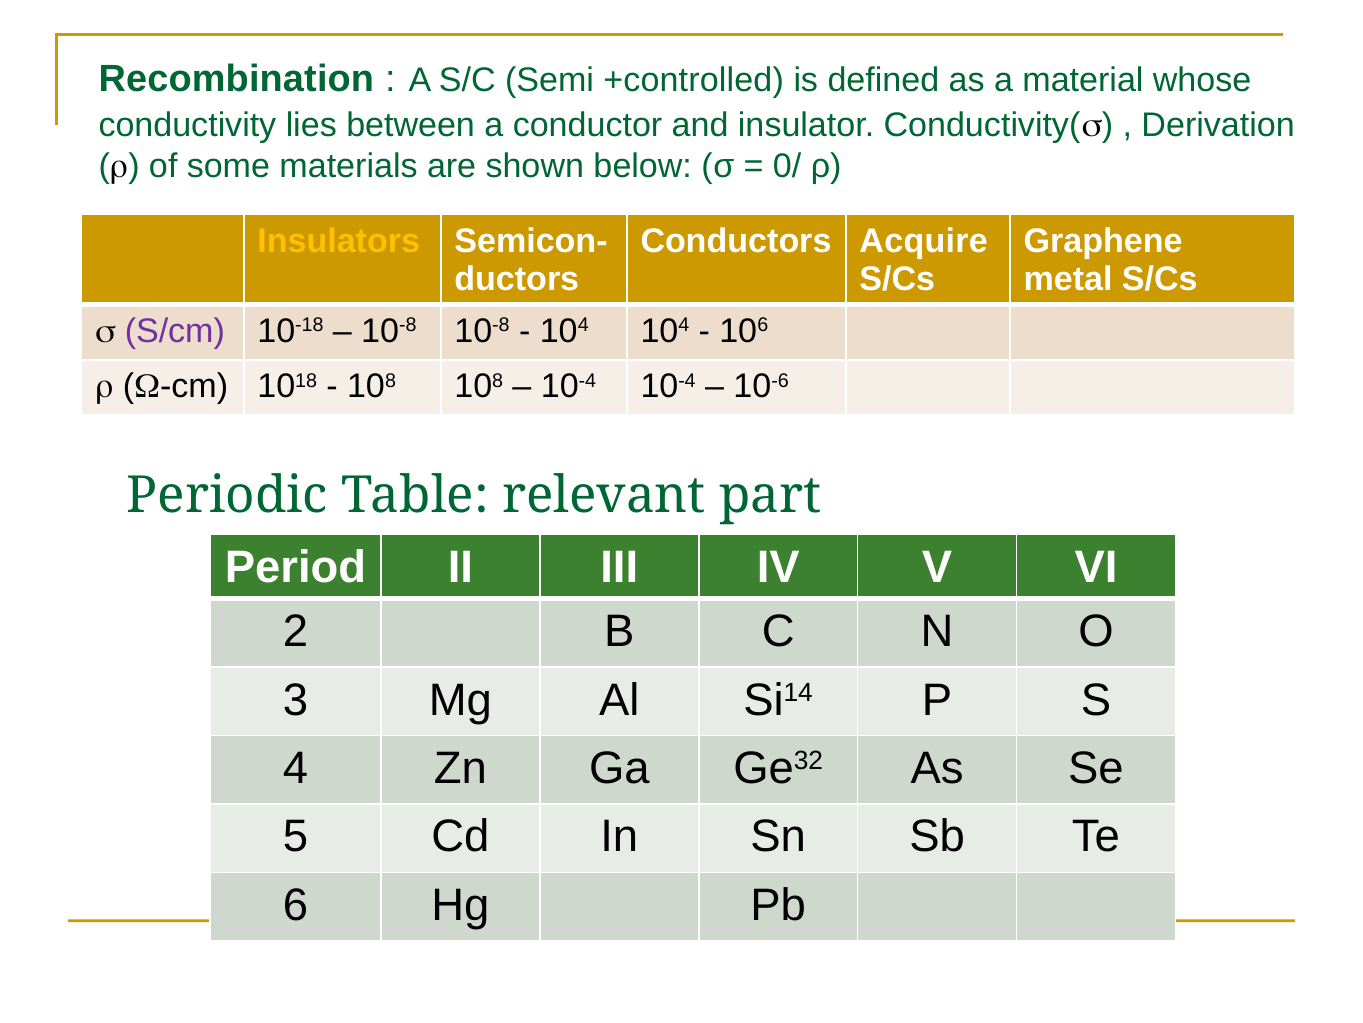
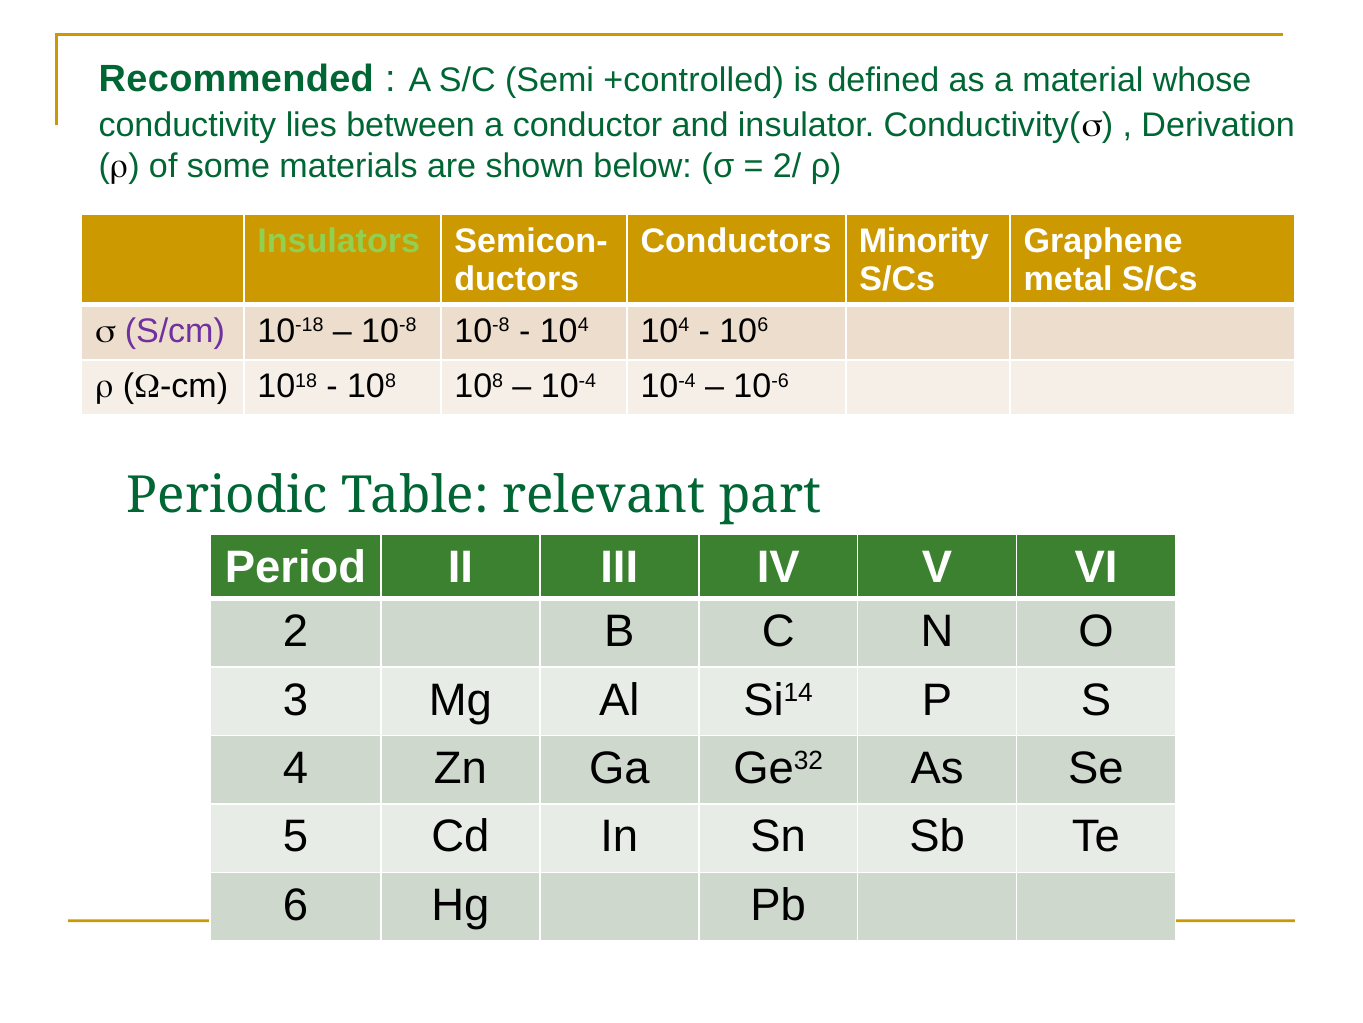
Recombination: Recombination -> Recommended
0/: 0/ -> 2/
Insulators colour: yellow -> light green
Acquire: Acquire -> Minority
